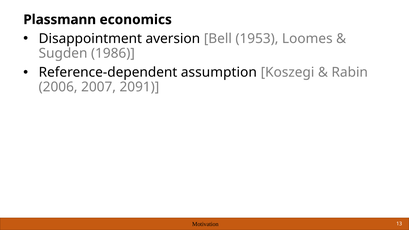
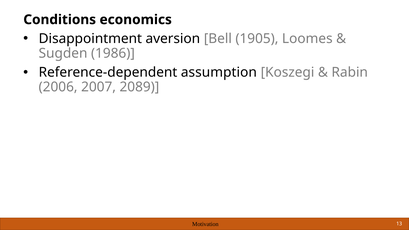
Plassmann: Plassmann -> Conditions
1953: 1953 -> 1905
2091: 2091 -> 2089
